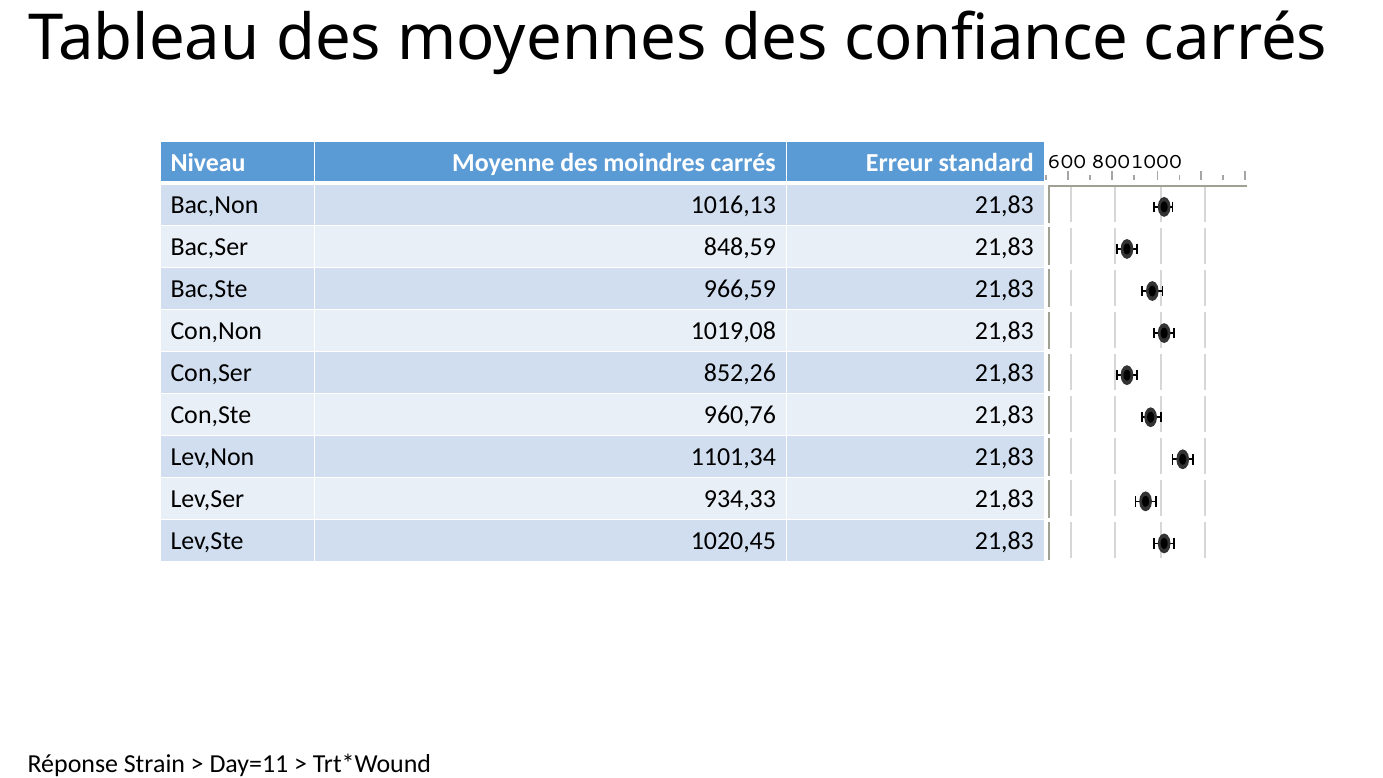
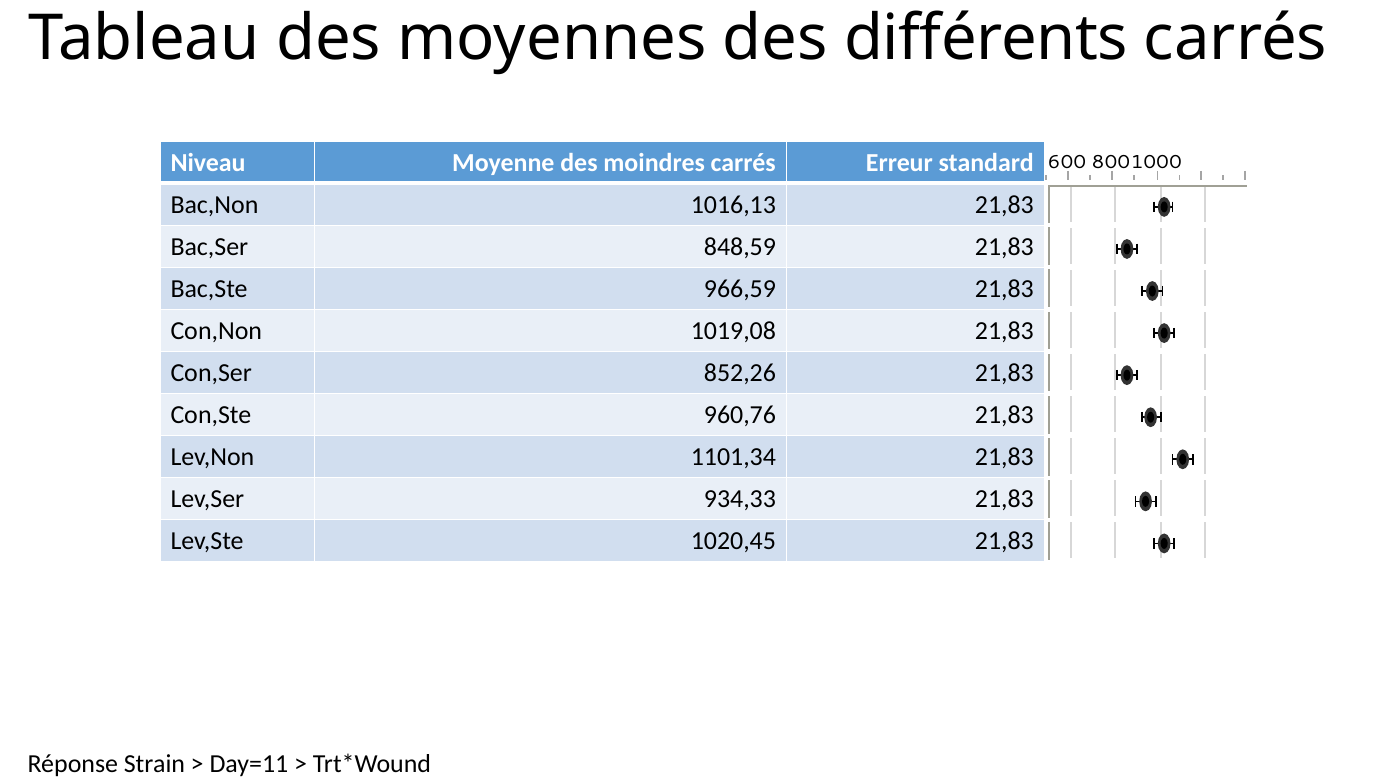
confiance: confiance -> différents
